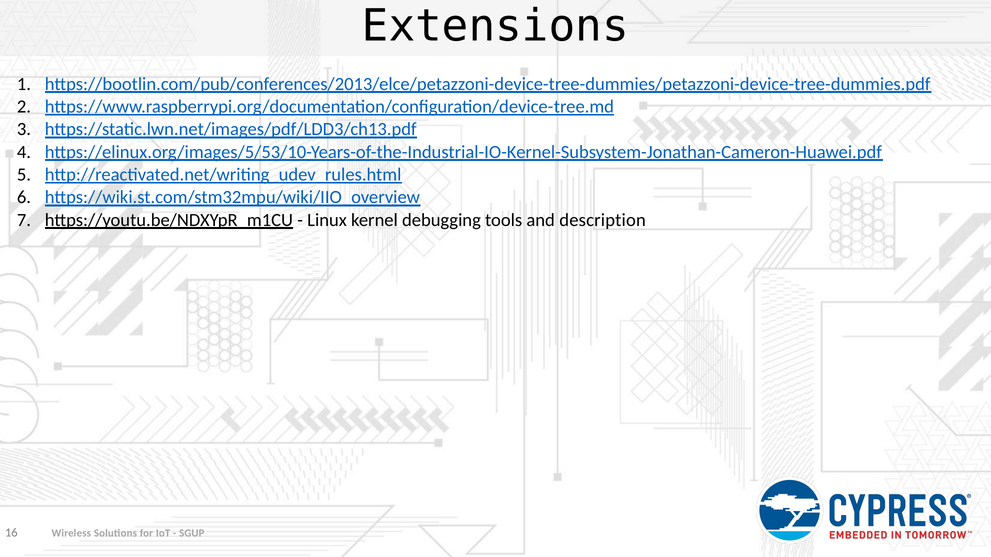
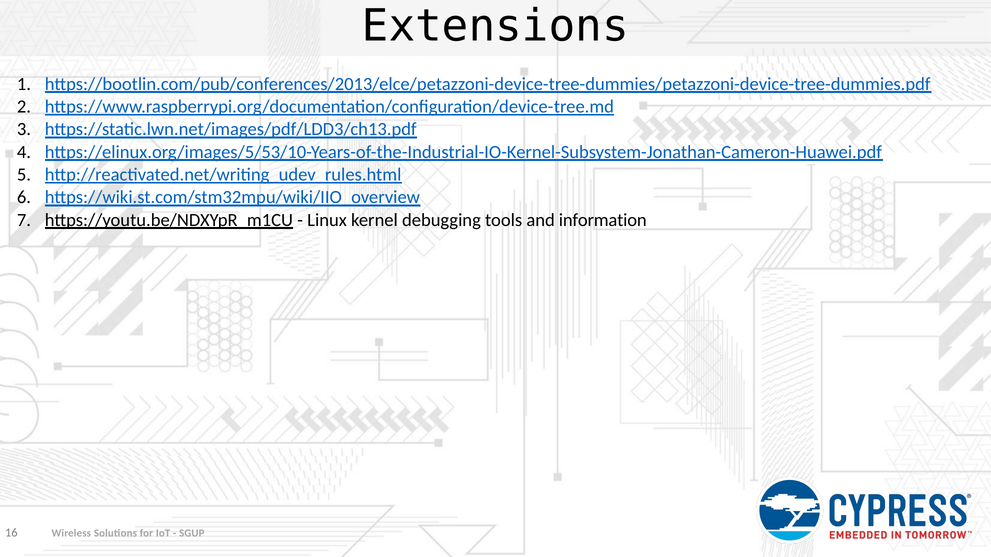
description: description -> information
